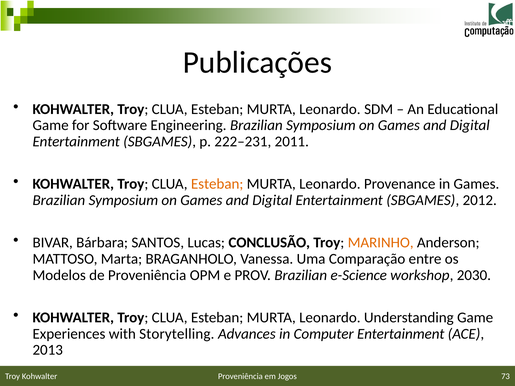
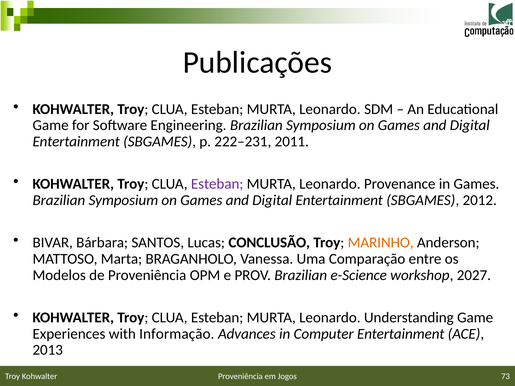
Esteban at (217, 184) colour: orange -> purple
2030: 2030 -> 2027
Storytelling: Storytelling -> Informação
